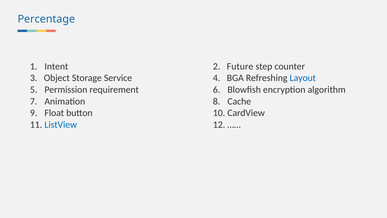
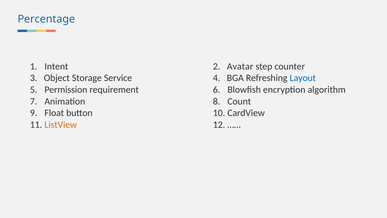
Future: Future -> Avatar
Cache: Cache -> Count
ListView colour: blue -> orange
